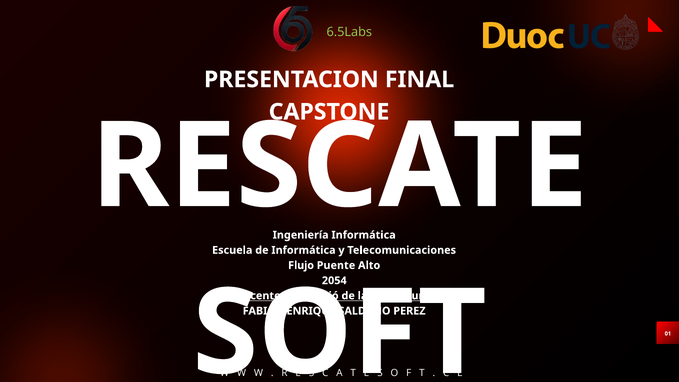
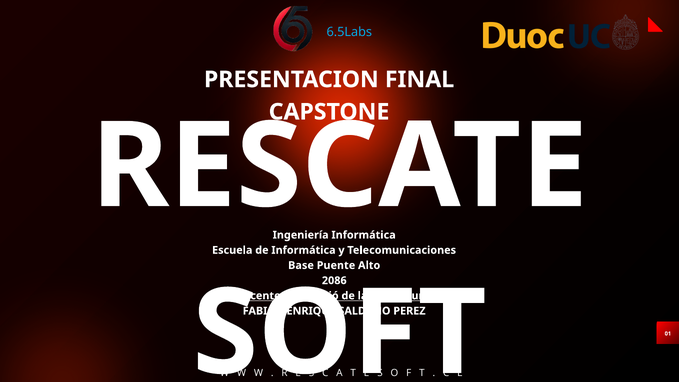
6.5Labs colour: light green -> light blue
Flujo: Flujo -> Base
2054: 2054 -> 2086
